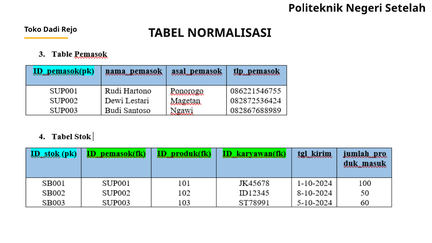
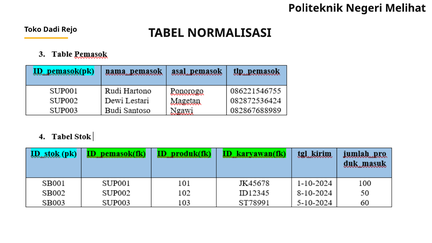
Setelah: Setelah -> Melihat
